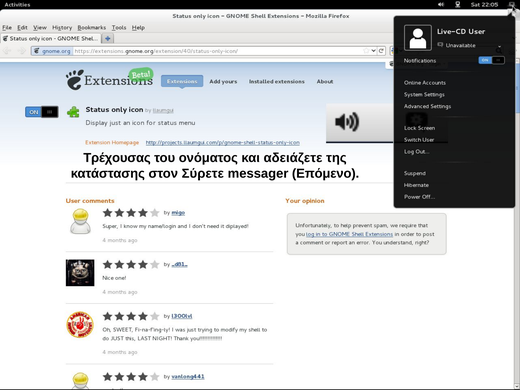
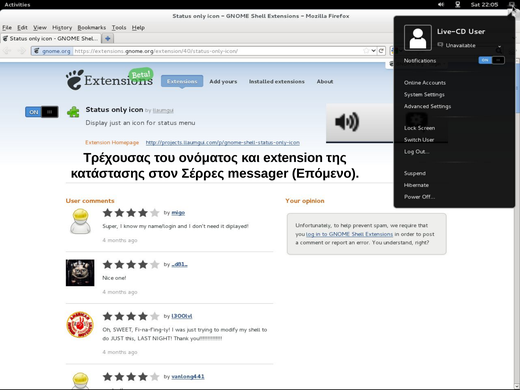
αδειάζετε: αδειάζετε -> extension
Σύρετε: Σύρετε -> Σέρρες
